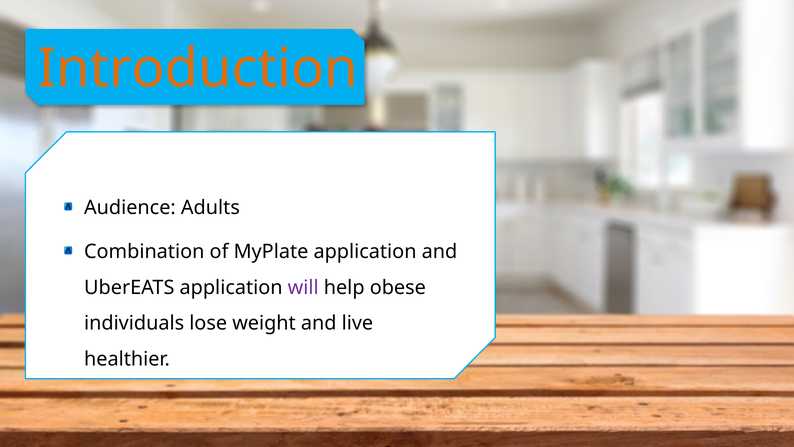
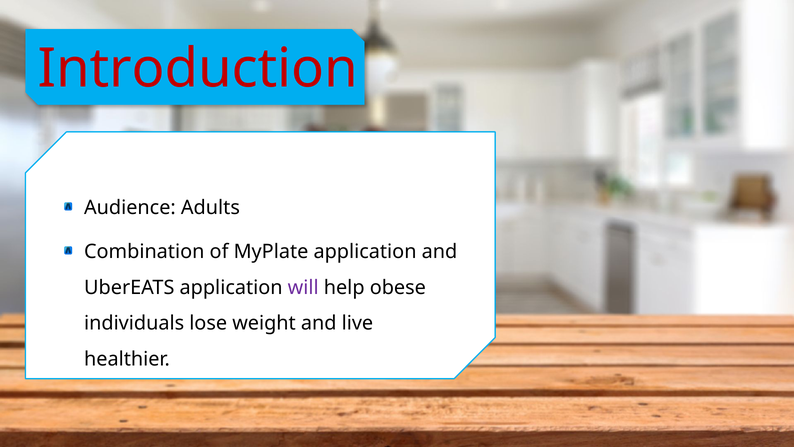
Introduction colour: orange -> red
